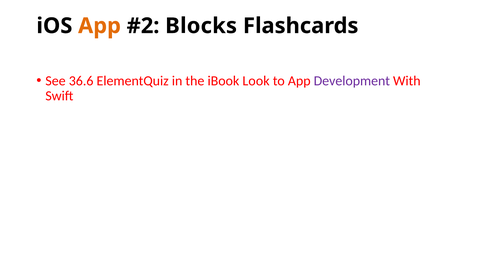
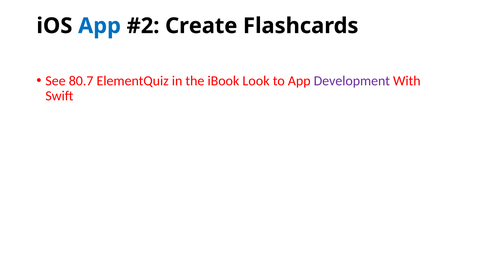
App at (100, 26) colour: orange -> blue
Blocks: Blocks -> Create
36.6: 36.6 -> 80.7
